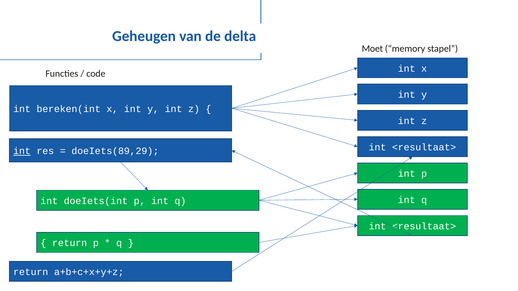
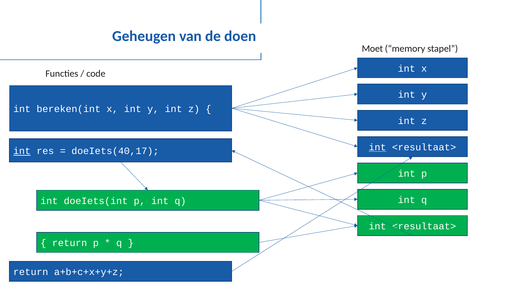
delta: delta -> doen
int at (377, 148) underline: none -> present
doeIets(89,29: doeIets(89,29 -> doeIets(40,17
